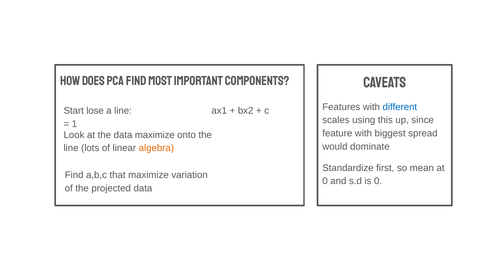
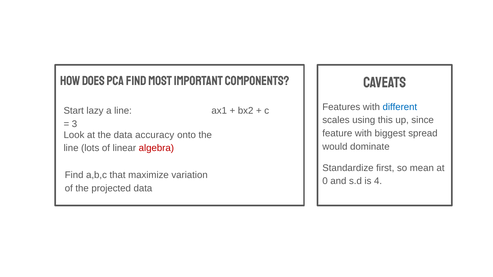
lose: lose -> lazy
1: 1 -> 3
data maximize: maximize -> accuracy
algebra colour: orange -> red
is 0: 0 -> 4
